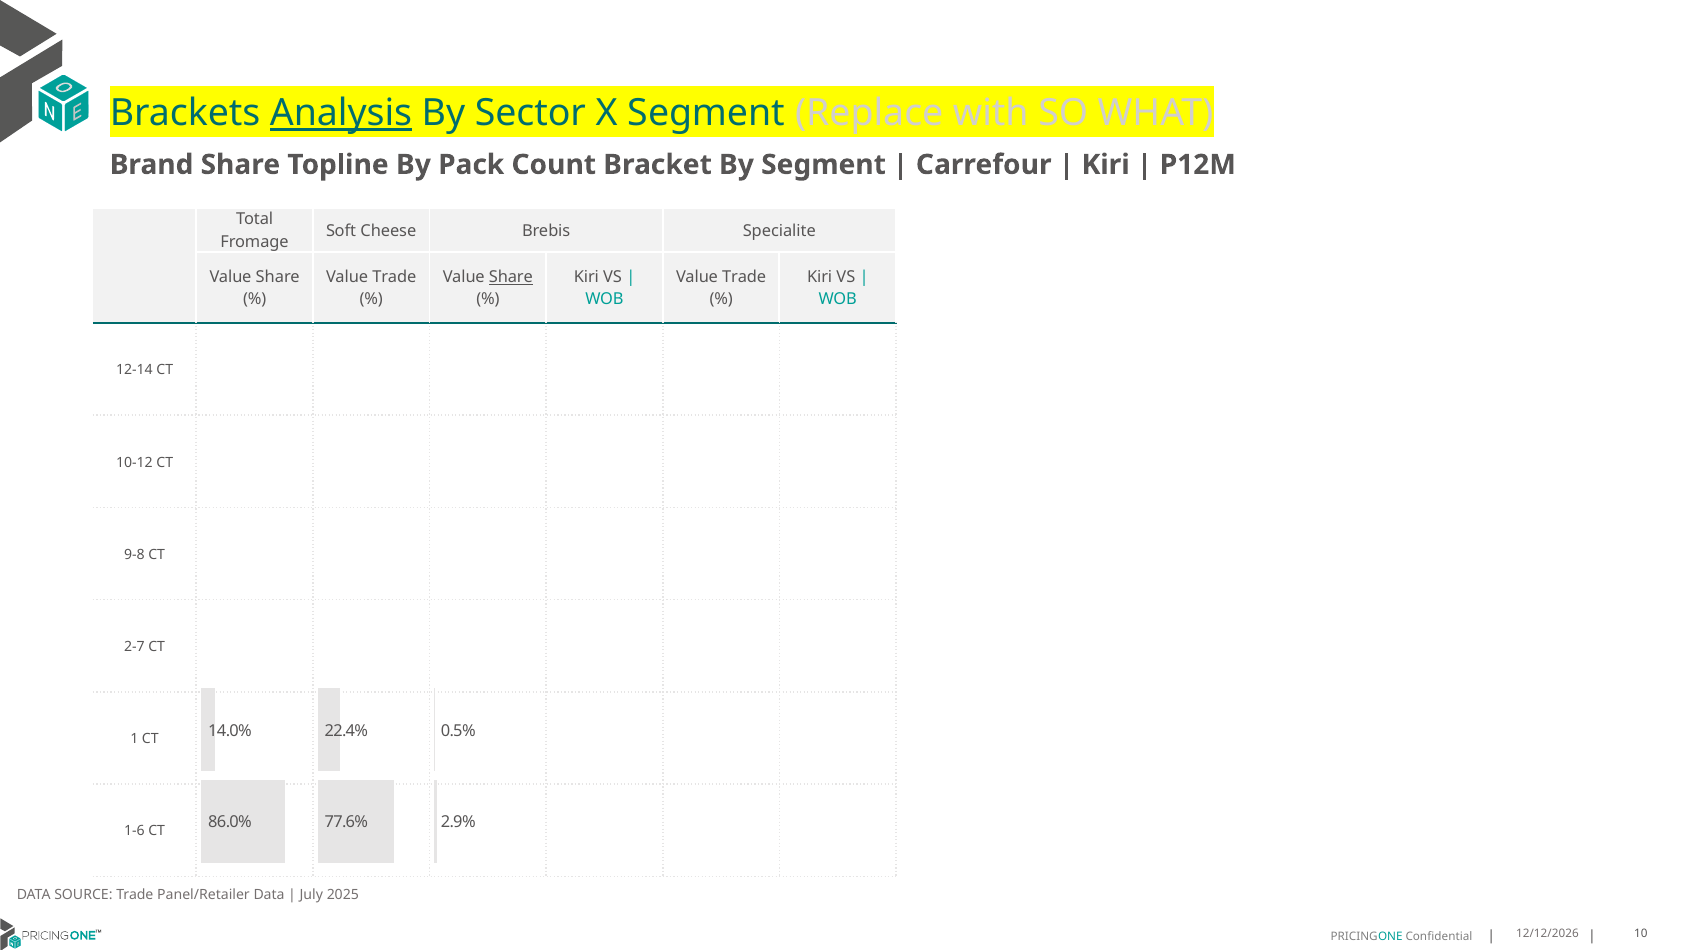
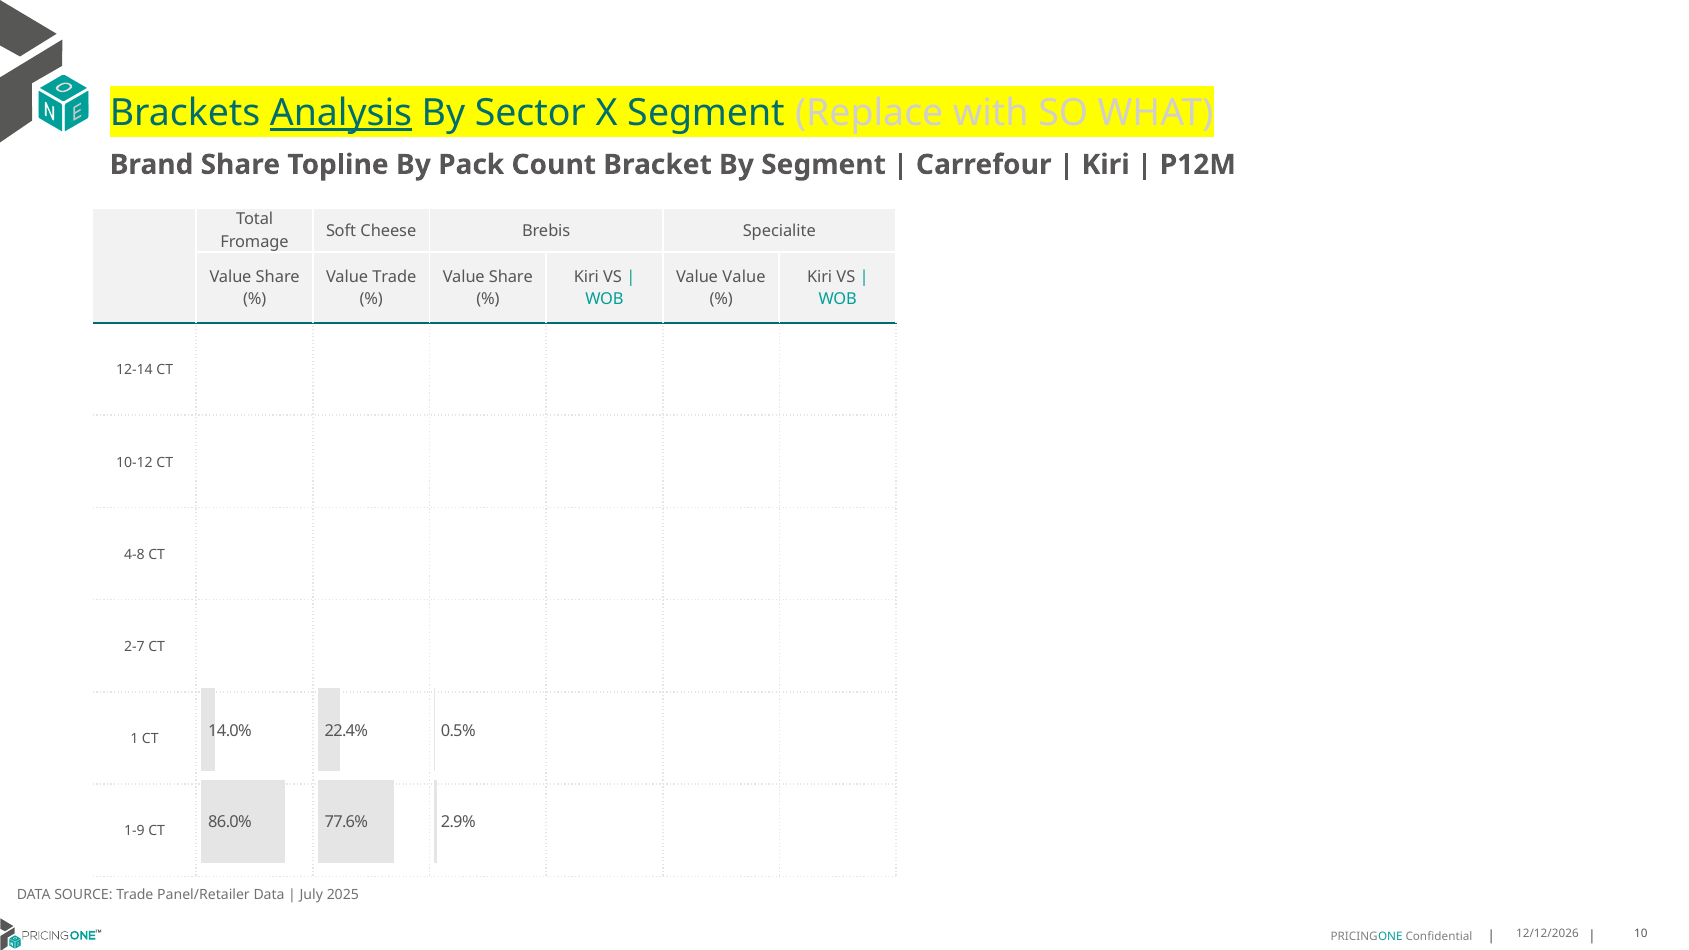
Share at (511, 277) underline: present -> none
Trade at (744, 277): Trade -> Value
9-8: 9-8 -> 4-8
1-6: 1-6 -> 1-9
